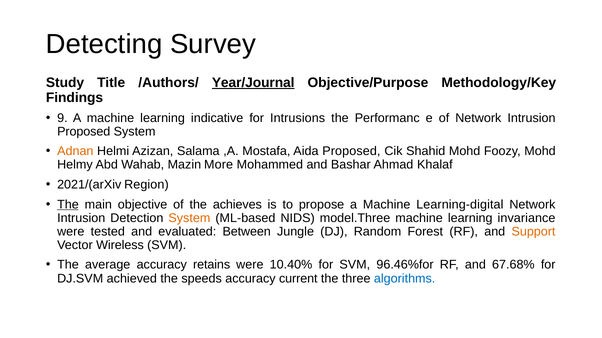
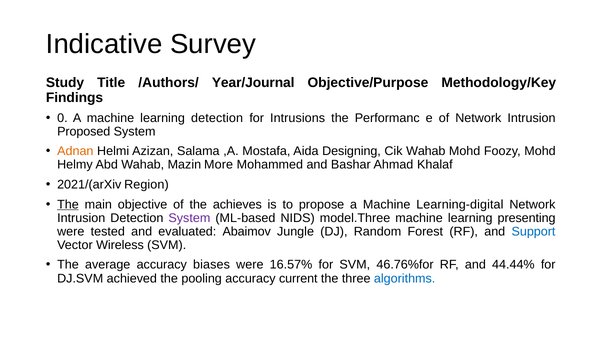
Detecting: Detecting -> Indicative
Year/Journal underline: present -> none
9: 9 -> 0
learning indicative: indicative -> detection
Aida Proposed: Proposed -> Designing
Cik Shahid: Shahid -> Wahab
System at (189, 218) colour: orange -> purple
invariance: invariance -> presenting
Between: Between -> Abaimov
Support colour: orange -> blue
retains: retains -> biases
10.40%: 10.40% -> 16.57%
96.46%for: 96.46%for -> 46.76%for
67.68%: 67.68% -> 44.44%
speeds: speeds -> pooling
